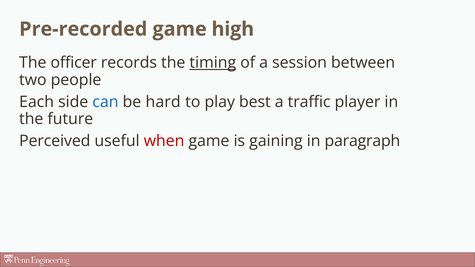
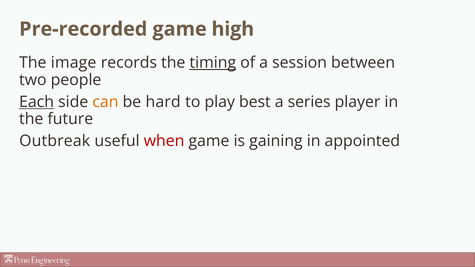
officer: officer -> image
Each underline: none -> present
can colour: blue -> orange
traffic: traffic -> series
Perceived: Perceived -> Outbreak
paragraph: paragraph -> appointed
